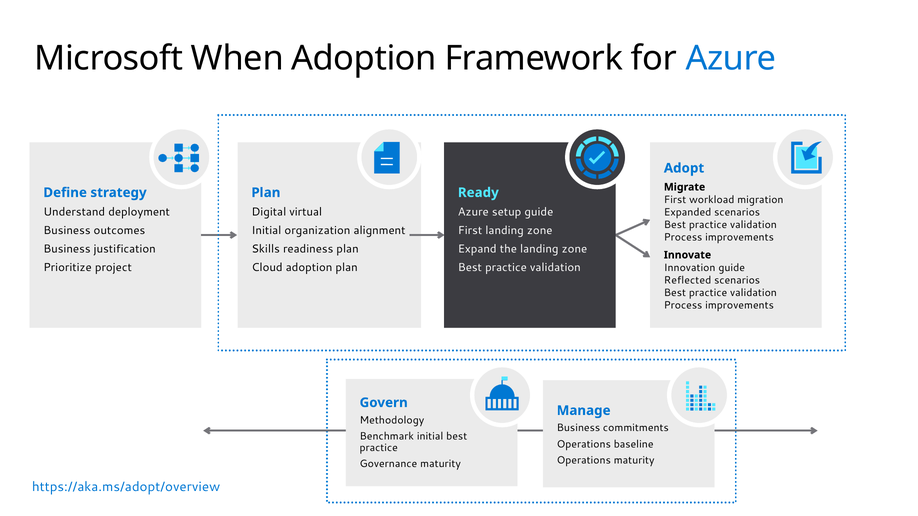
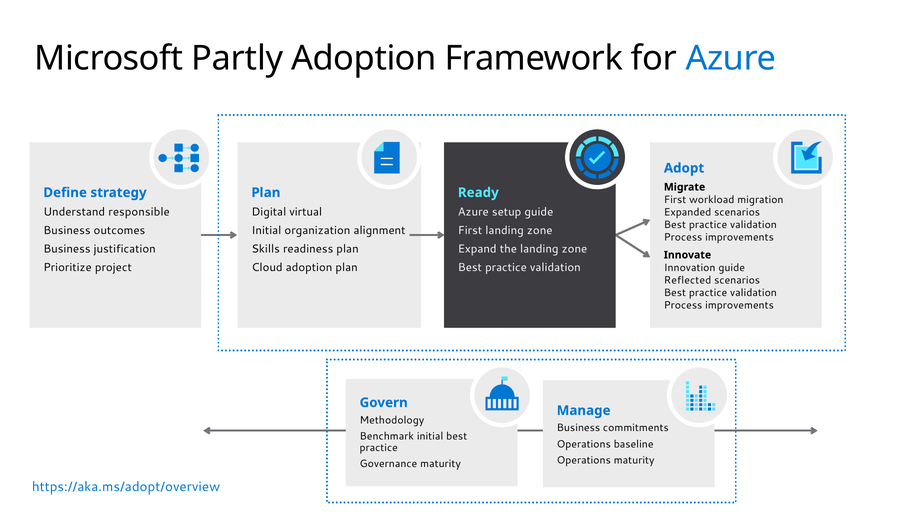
When: When -> Partly
deployment: deployment -> responsible
